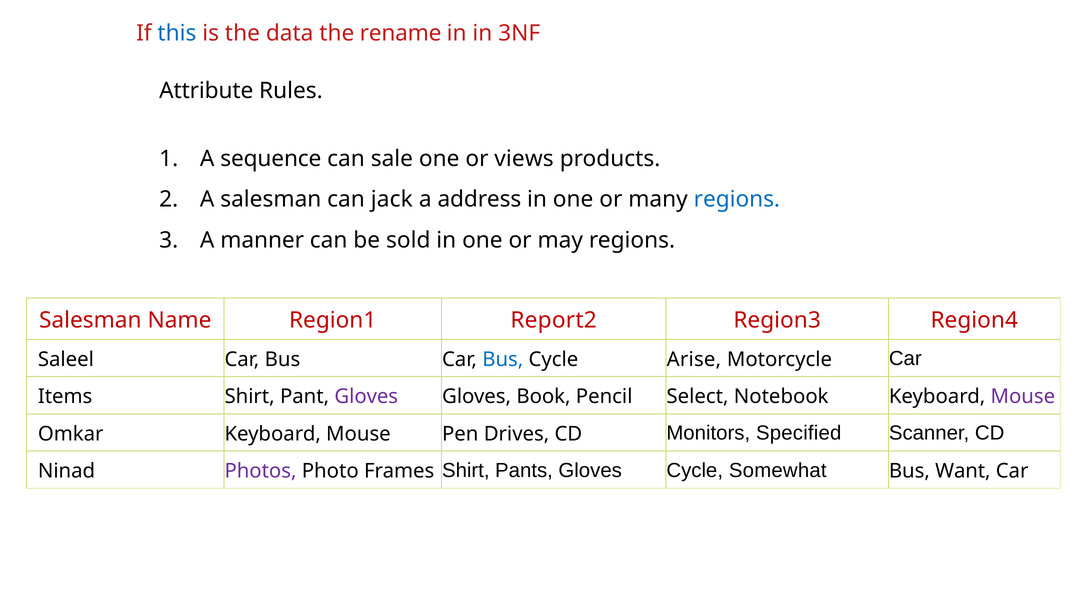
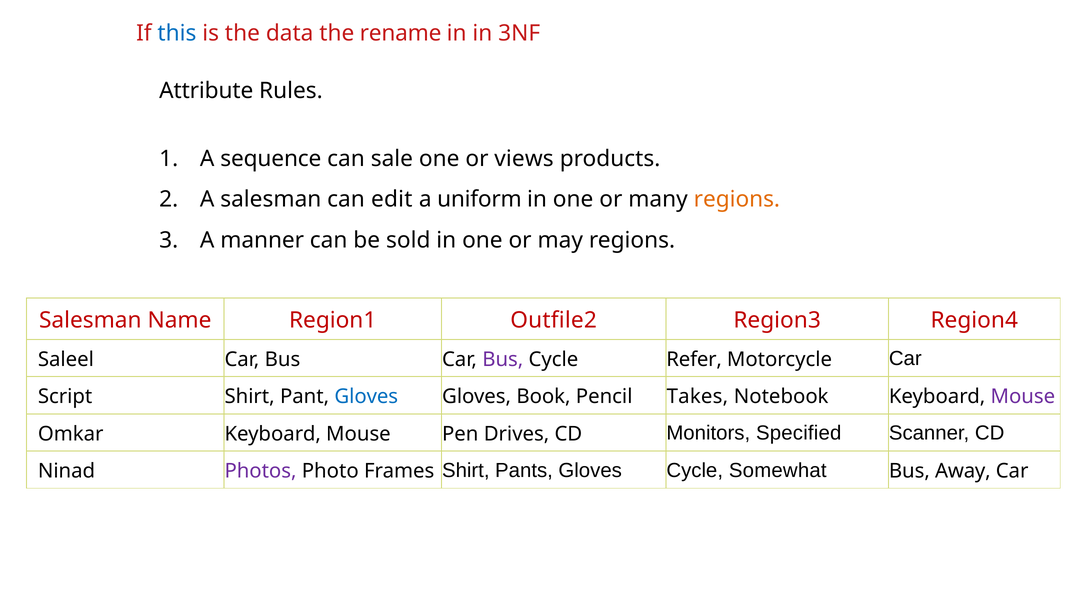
jack: jack -> edit
address: address -> uniform
regions at (737, 199) colour: blue -> orange
Report2: Report2 -> Outfile2
Bus at (503, 360) colour: blue -> purple
Arise: Arise -> Refer
Items: Items -> Script
Gloves at (366, 397) colour: purple -> blue
Select: Select -> Takes
Want: Want -> Away
